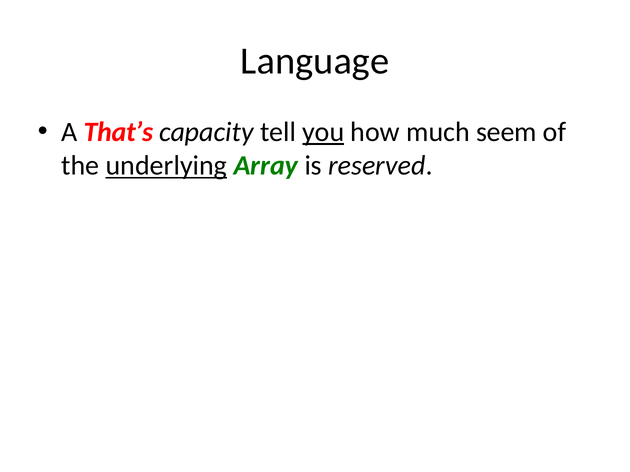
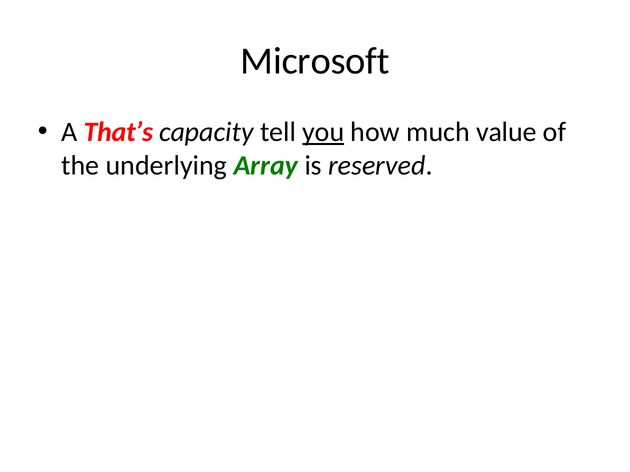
Language: Language -> Microsoft
seem: seem -> value
underlying underline: present -> none
